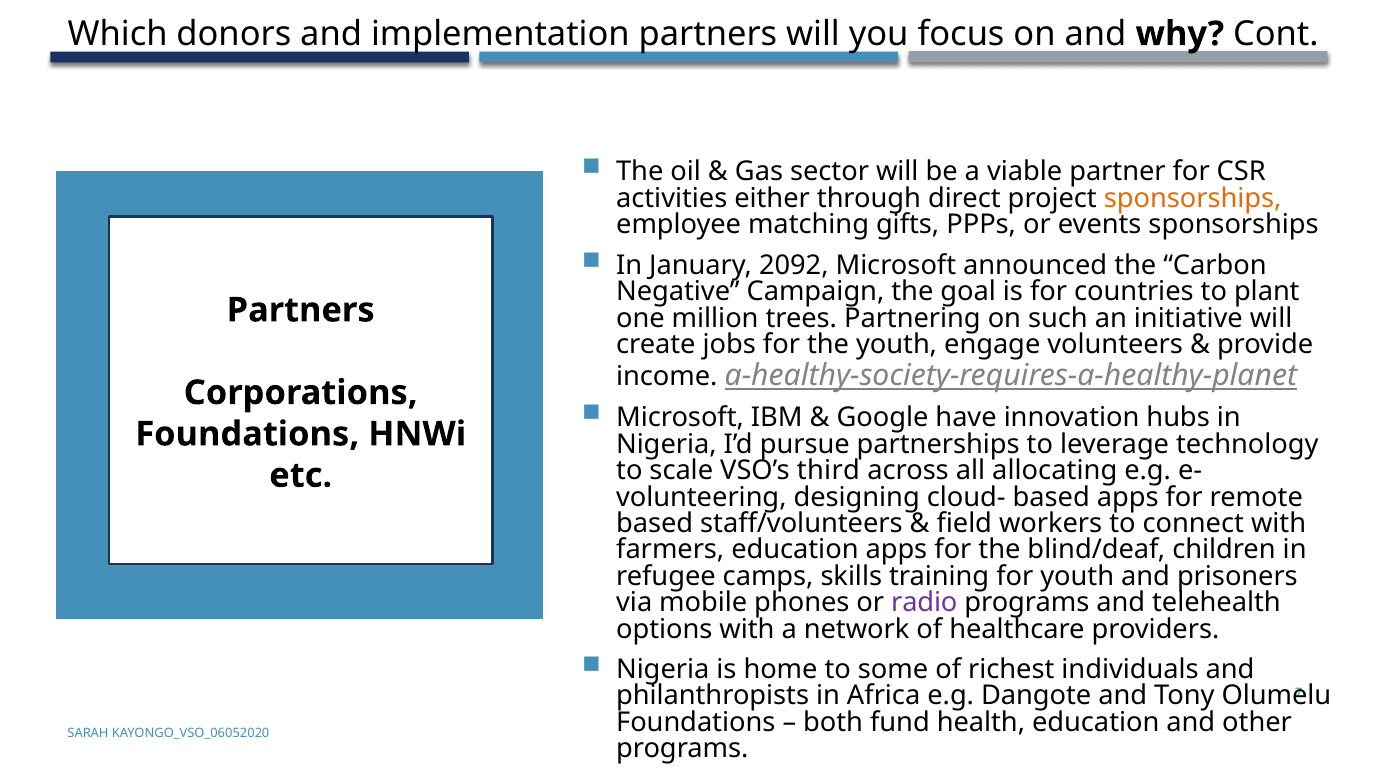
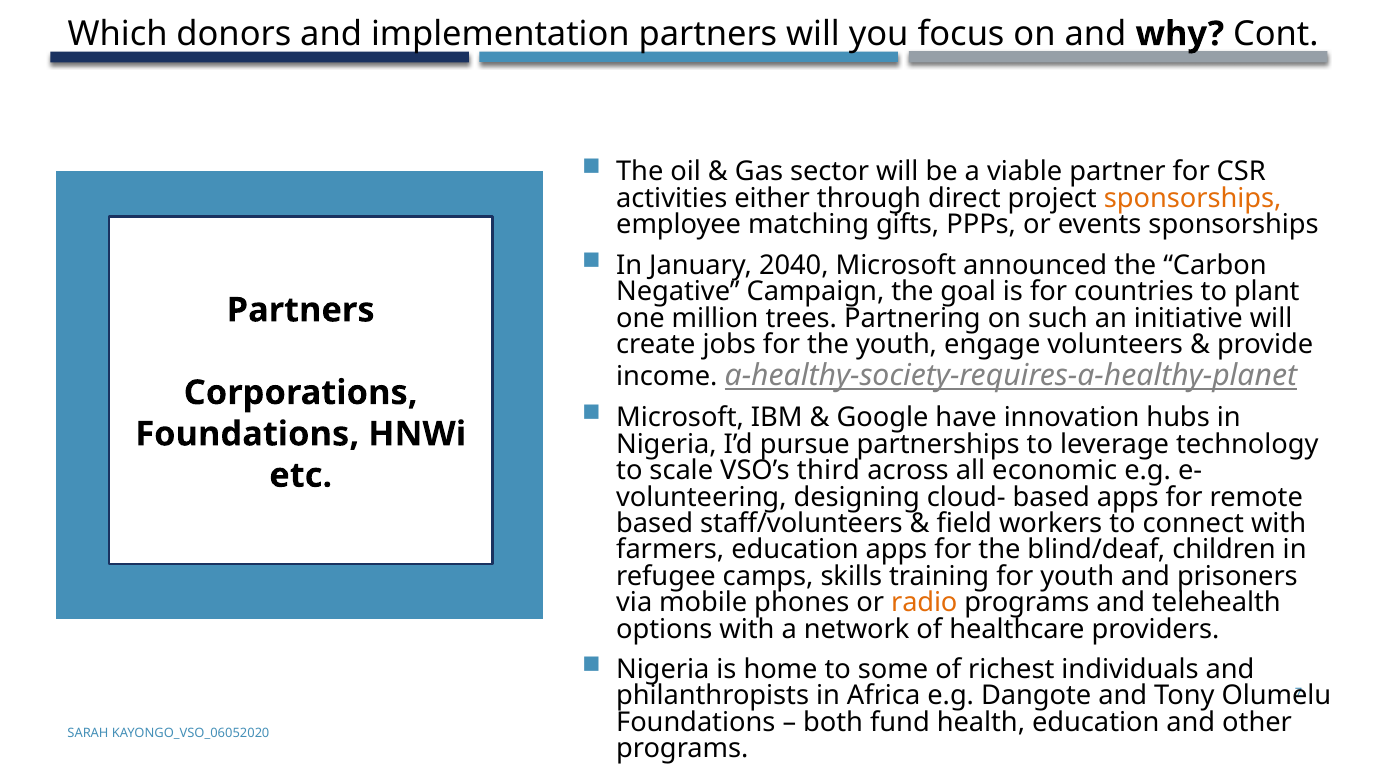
2092: 2092 -> 2040
allocating: allocating -> economic
radio colour: purple -> orange
